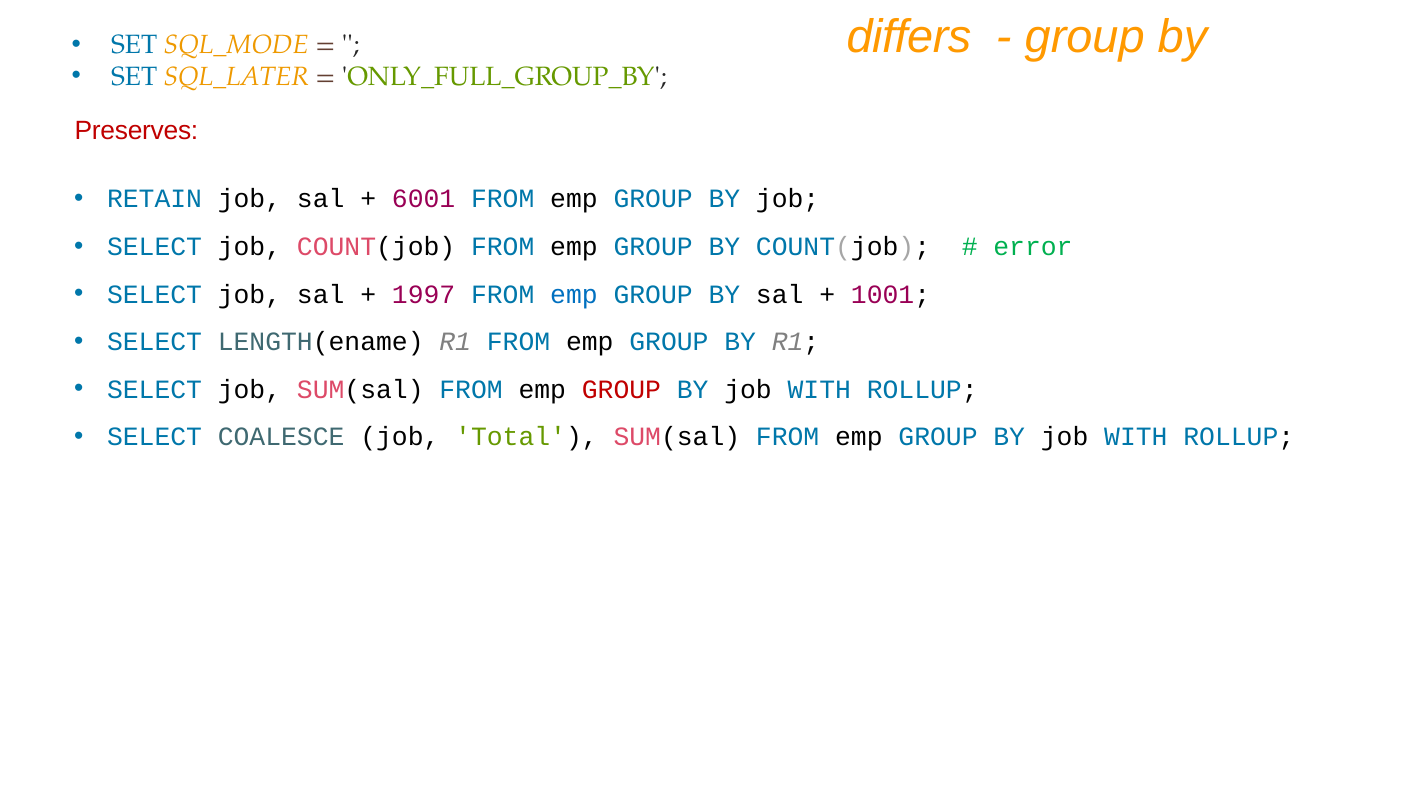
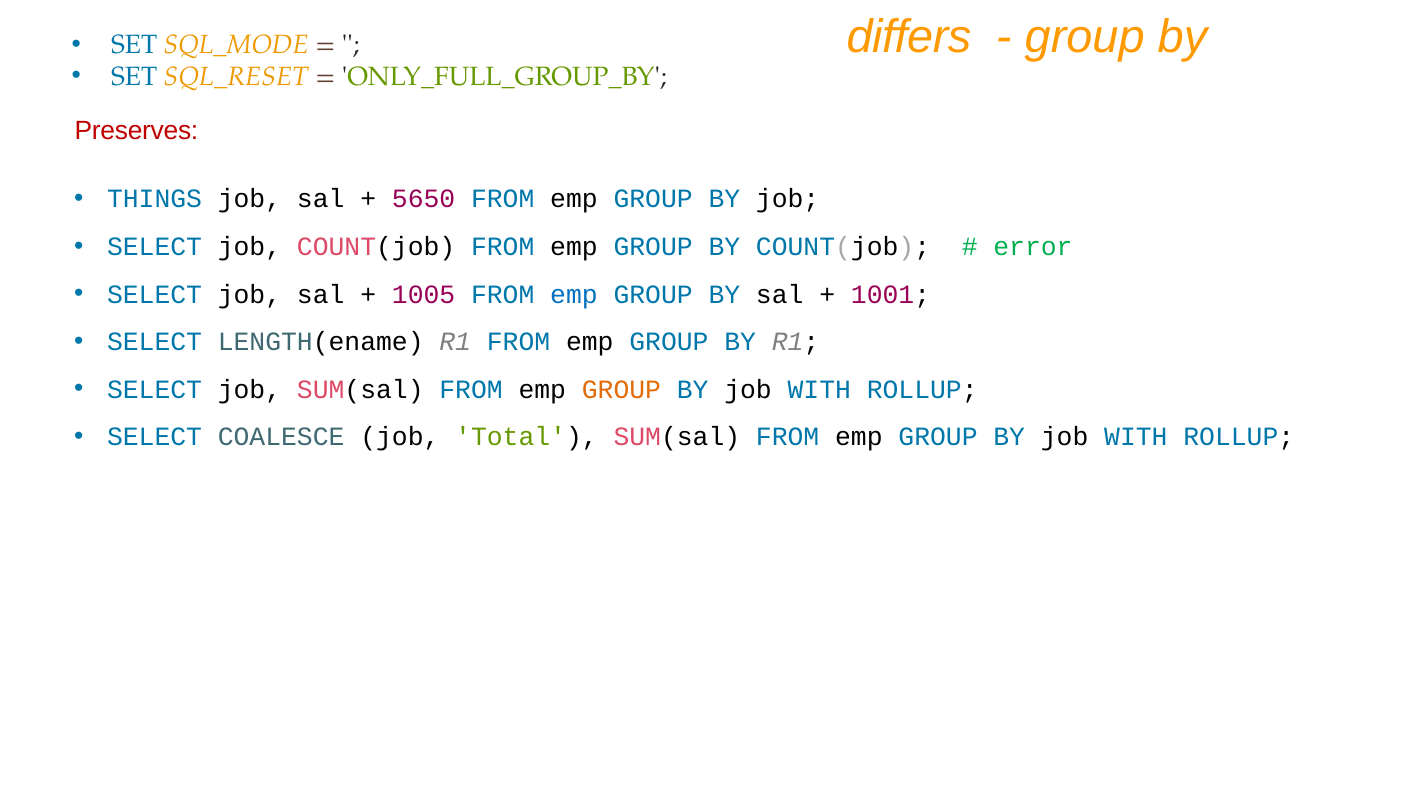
SQL_LATER: SQL_LATER -> SQL_RESET
RETAIN: RETAIN -> THINGS
6001: 6001 -> 5650
1997: 1997 -> 1005
GROUP at (621, 389) colour: red -> orange
